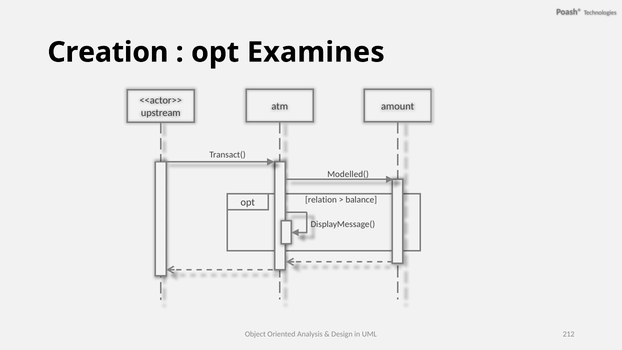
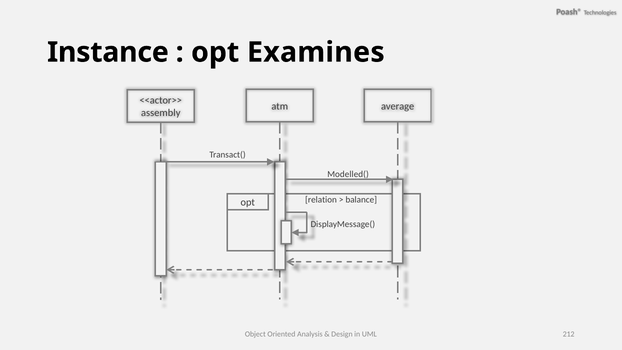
Creation: Creation -> Instance
amount: amount -> average
upstream: upstream -> assembly
